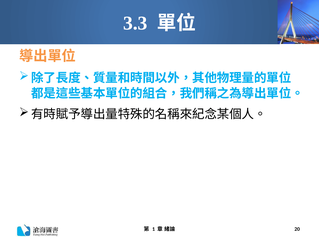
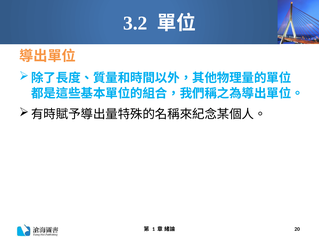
3.3: 3.3 -> 3.2
